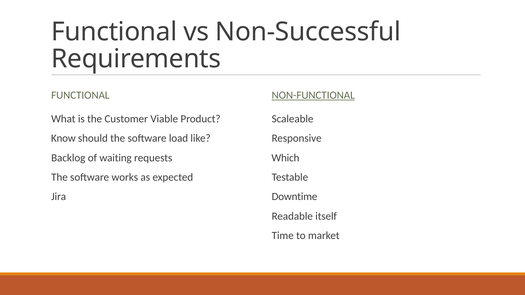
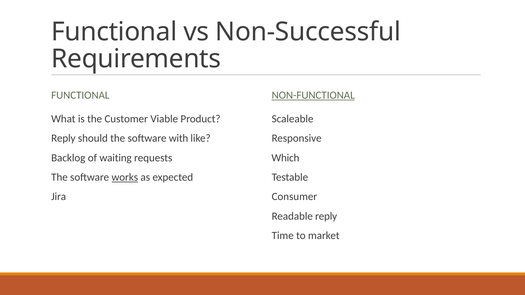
Know at (63, 138): Know -> Reply
load: load -> with
works underline: none -> present
Downtime: Downtime -> Consumer
Readable itself: itself -> reply
